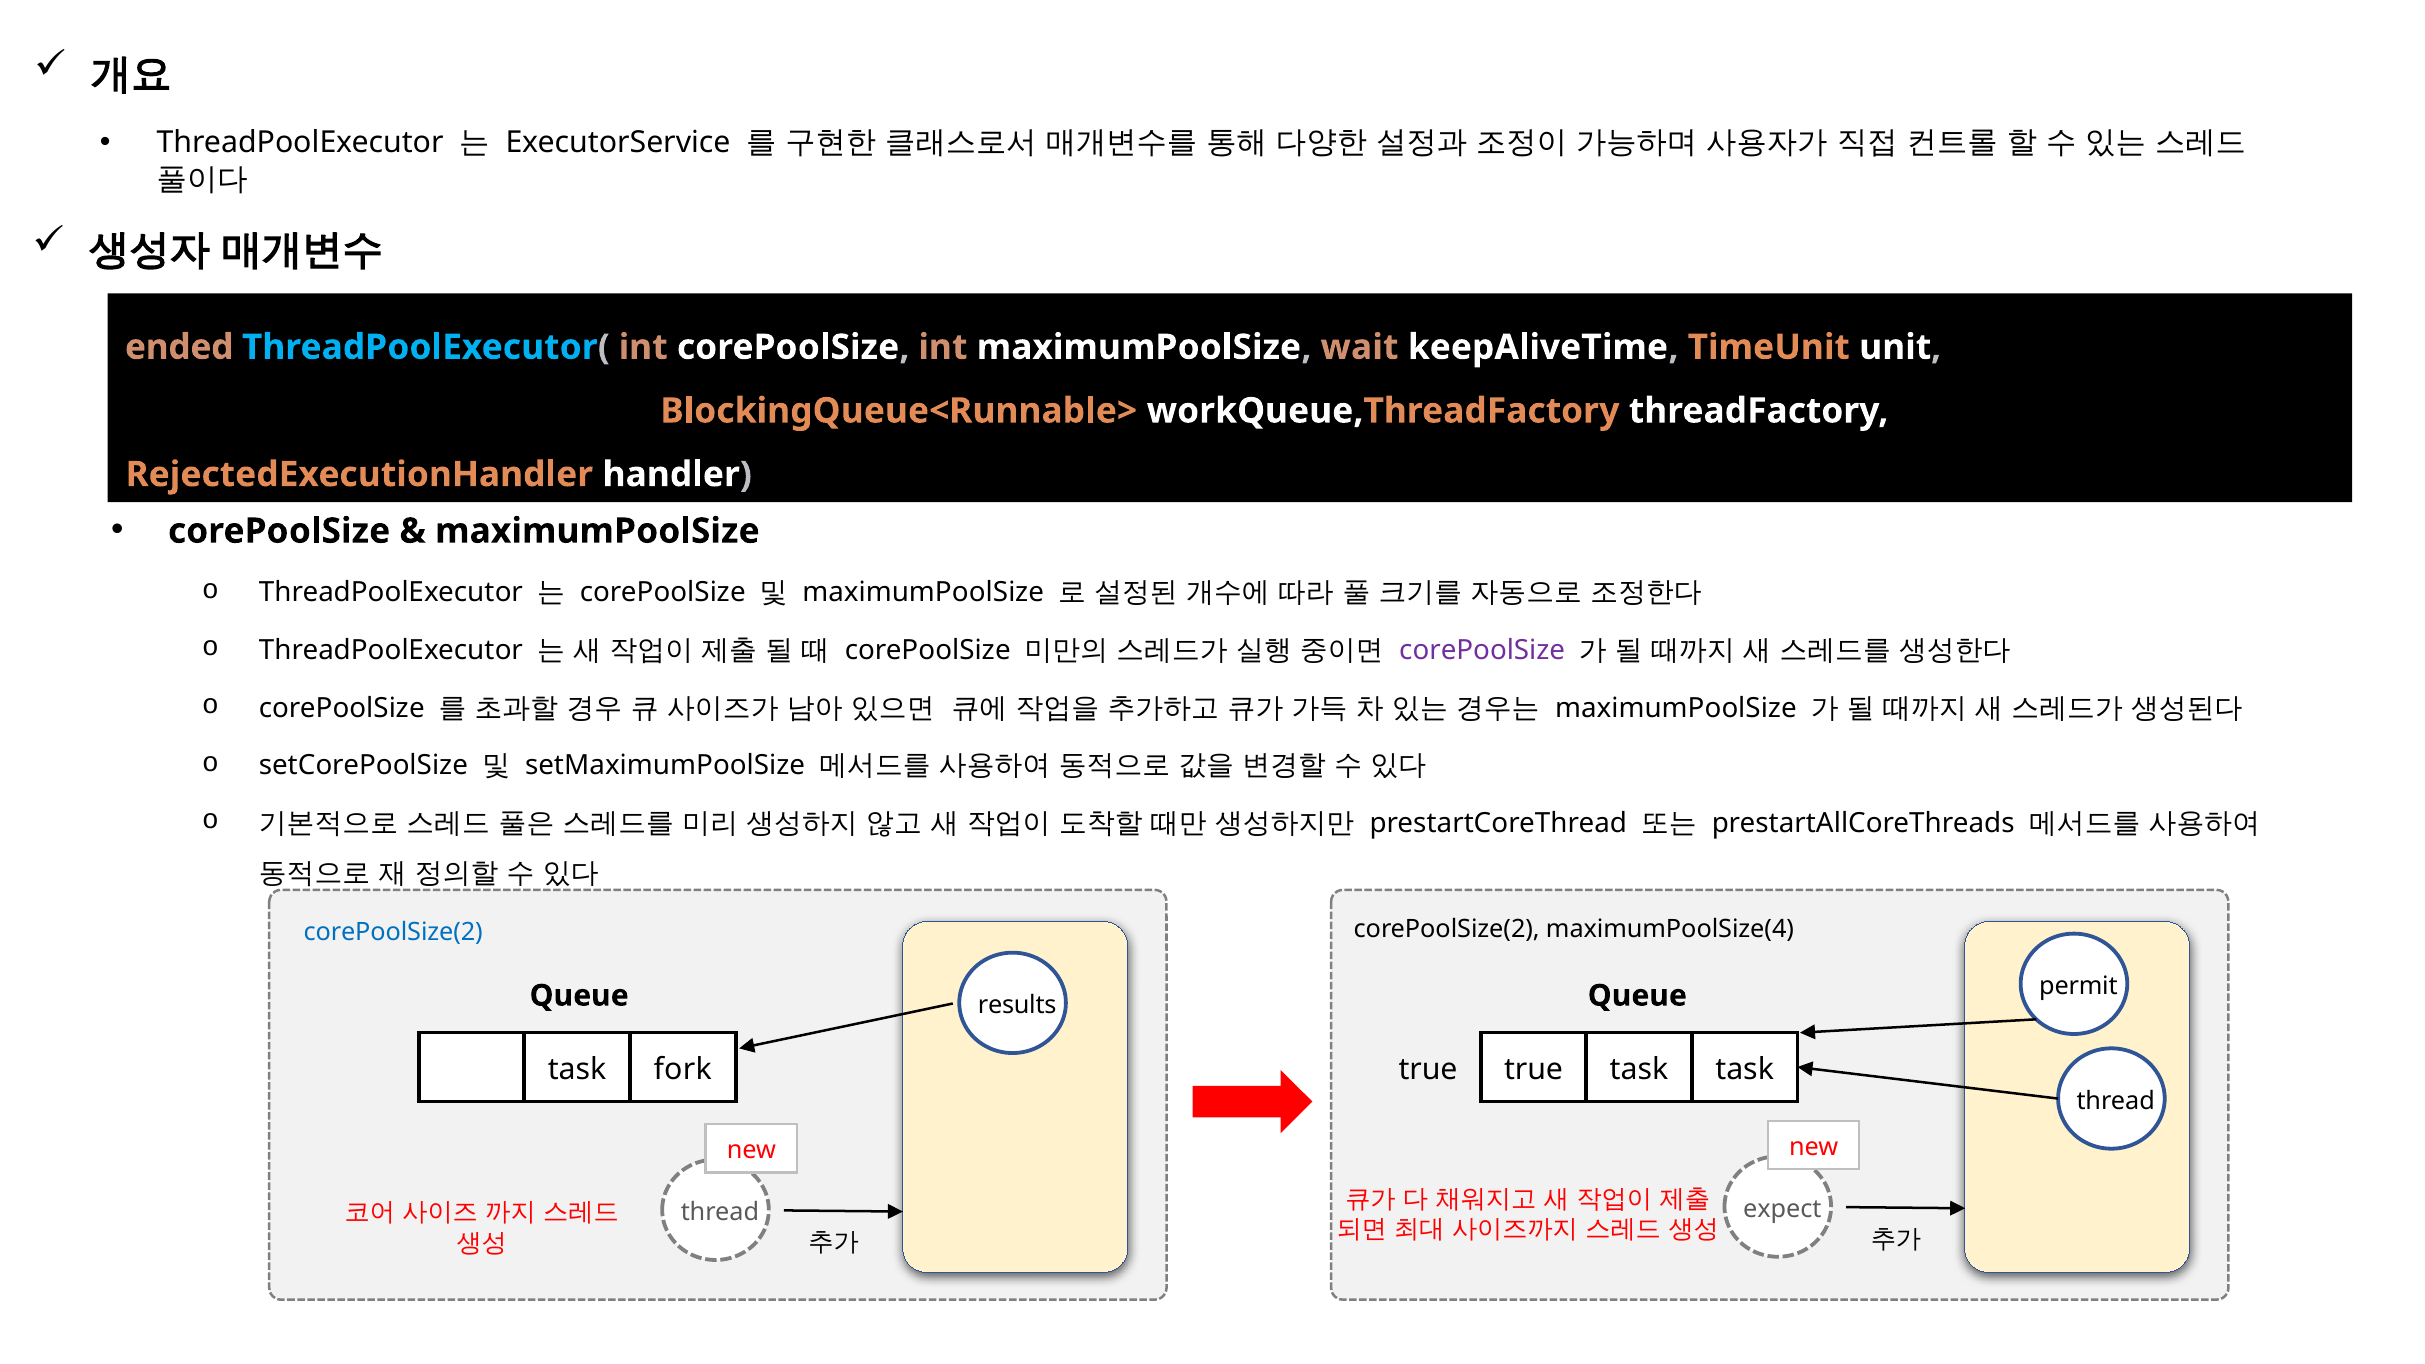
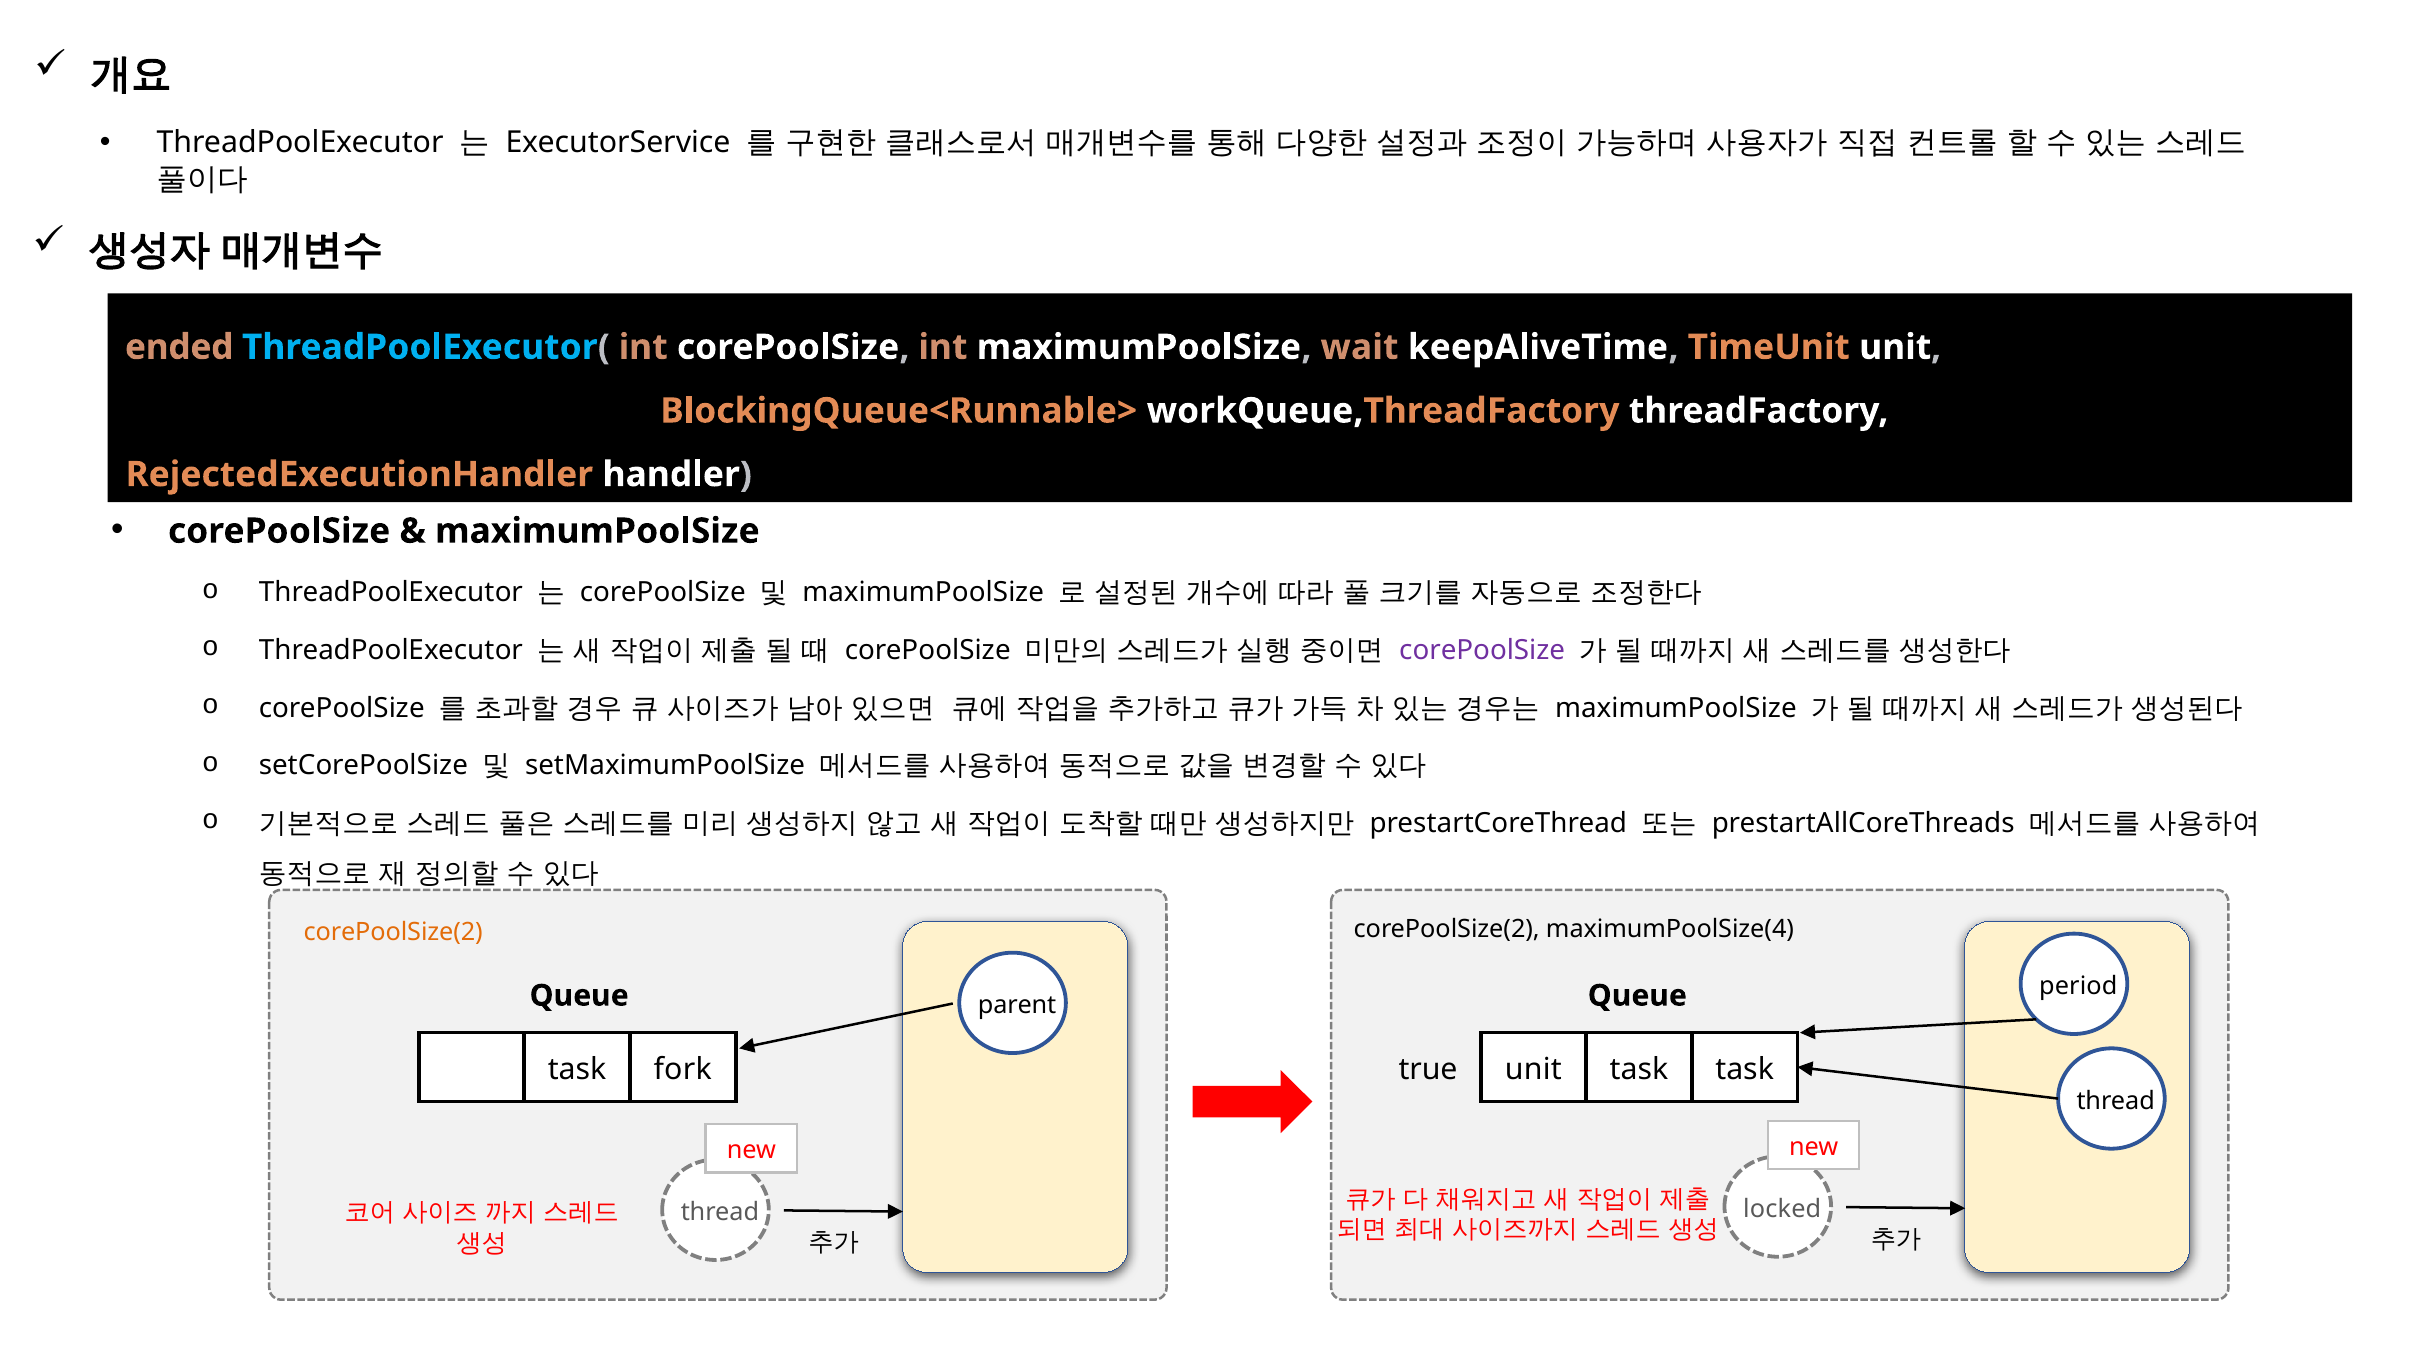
corePoolSize(2 at (393, 932) colour: blue -> orange
results: results -> parent
permit: permit -> period
true at (1534, 1069): true -> unit
expect: expect -> locked
